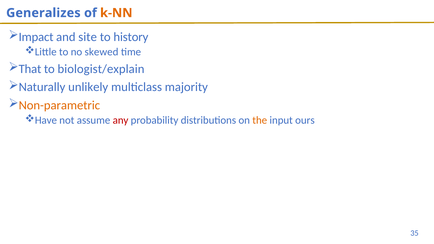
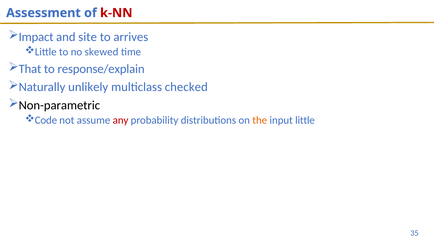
Generalizes: Generalizes -> Assessment
k-NN colour: orange -> red
history: history -> arrives
biologist/explain: biologist/explain -> response/explain
majority: majority -> checked
Non-parametric colour: orange -> black
Have: Have -> Code
input ours: ours -> little
